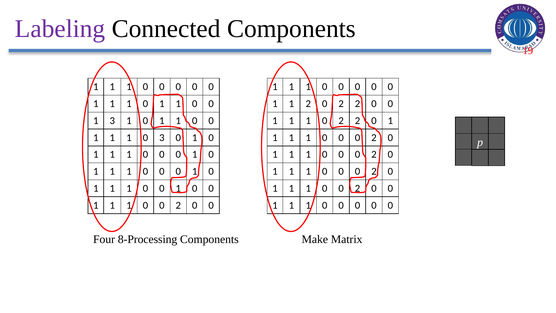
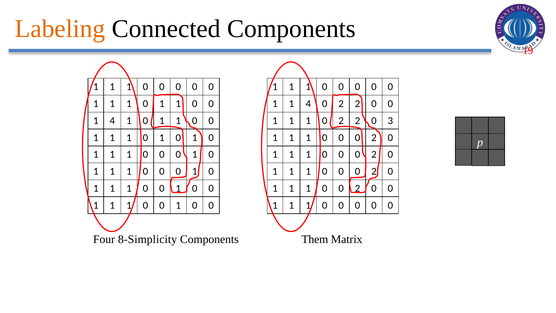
Labeling colour: purple -> orange
1 1 2: 2 -> 4
3 at (112, 121): 3 -> 4
2 2 0 1: 1 -> 3
3 at (162, 137): 3 -> 1
2 at (178, 205): 2 -> 1
8-Processing: 8-Processing -> 8-Simplicity
Make: Make -> Them
